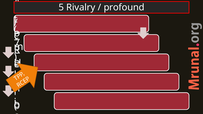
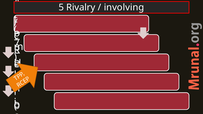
profound: profound -> involving
